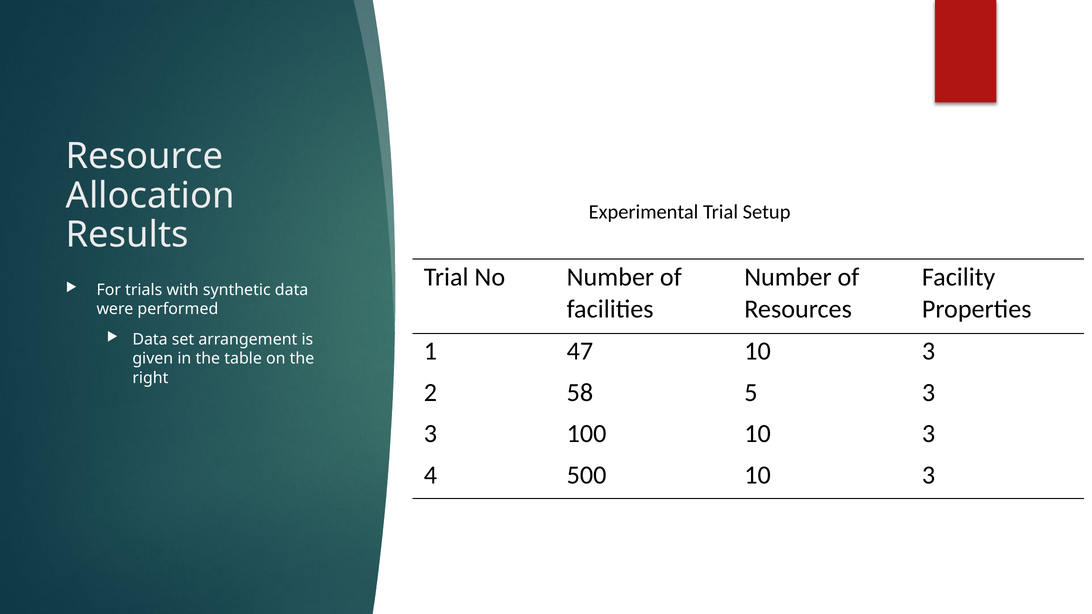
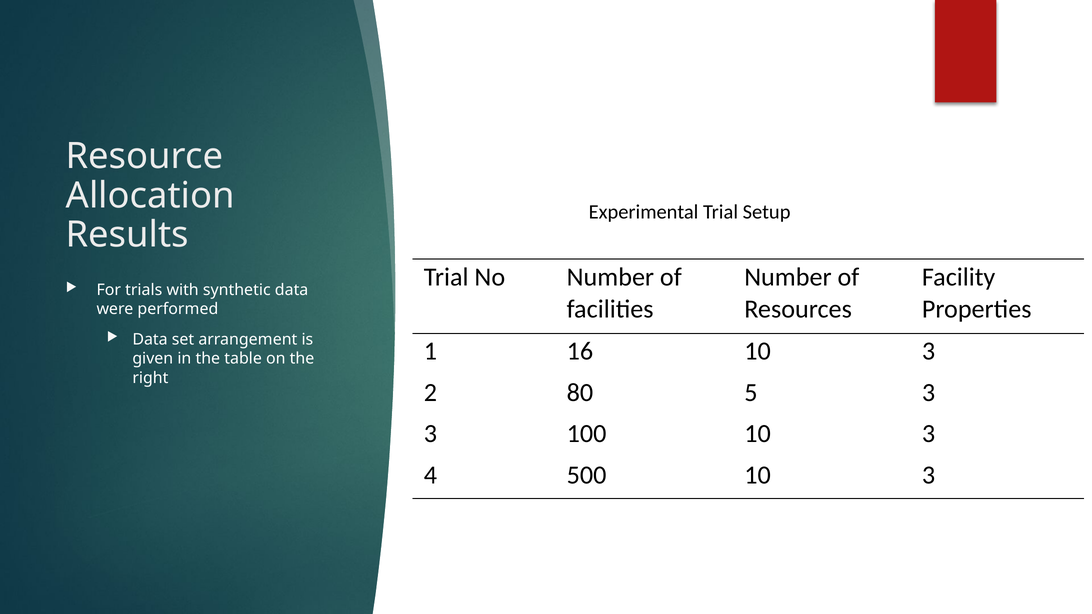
47: 47 -> 16
58: 58 -> 80
